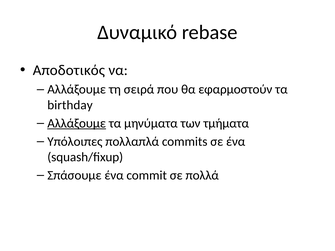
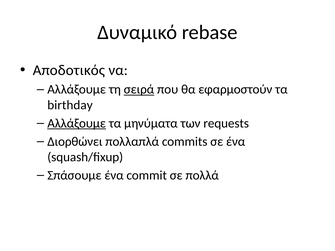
σειρά underline: none -> present
τμήματα: τμήματα -> requests
Υπόλοιπες: Υπόλοιπες -> Διορθώνει
